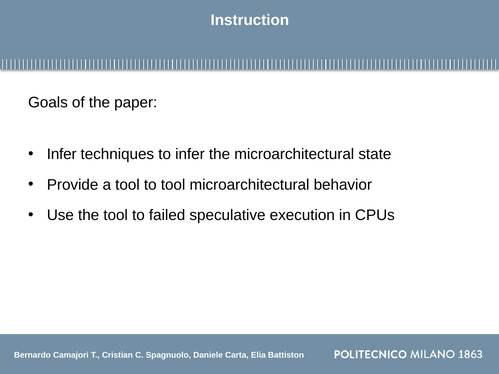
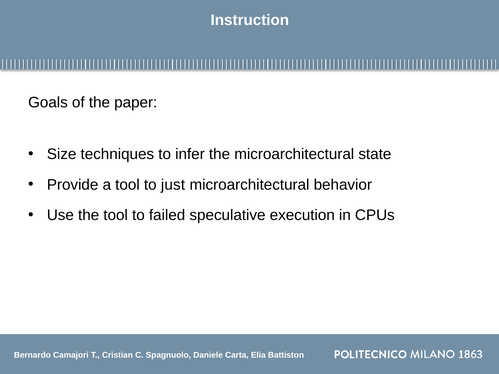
Infer at (62, 154): Infer -> Size
to tool: tool -> just
